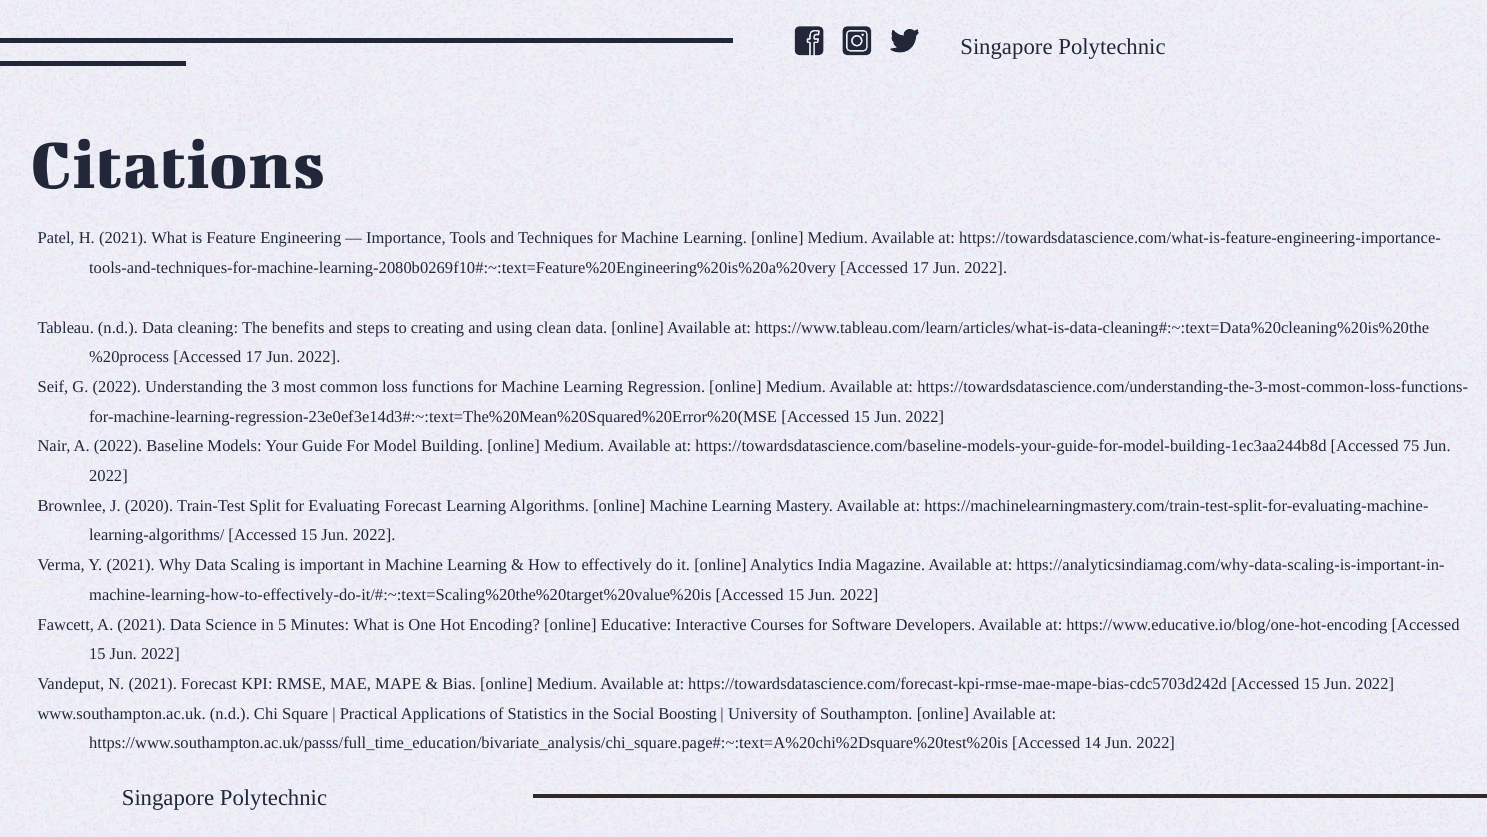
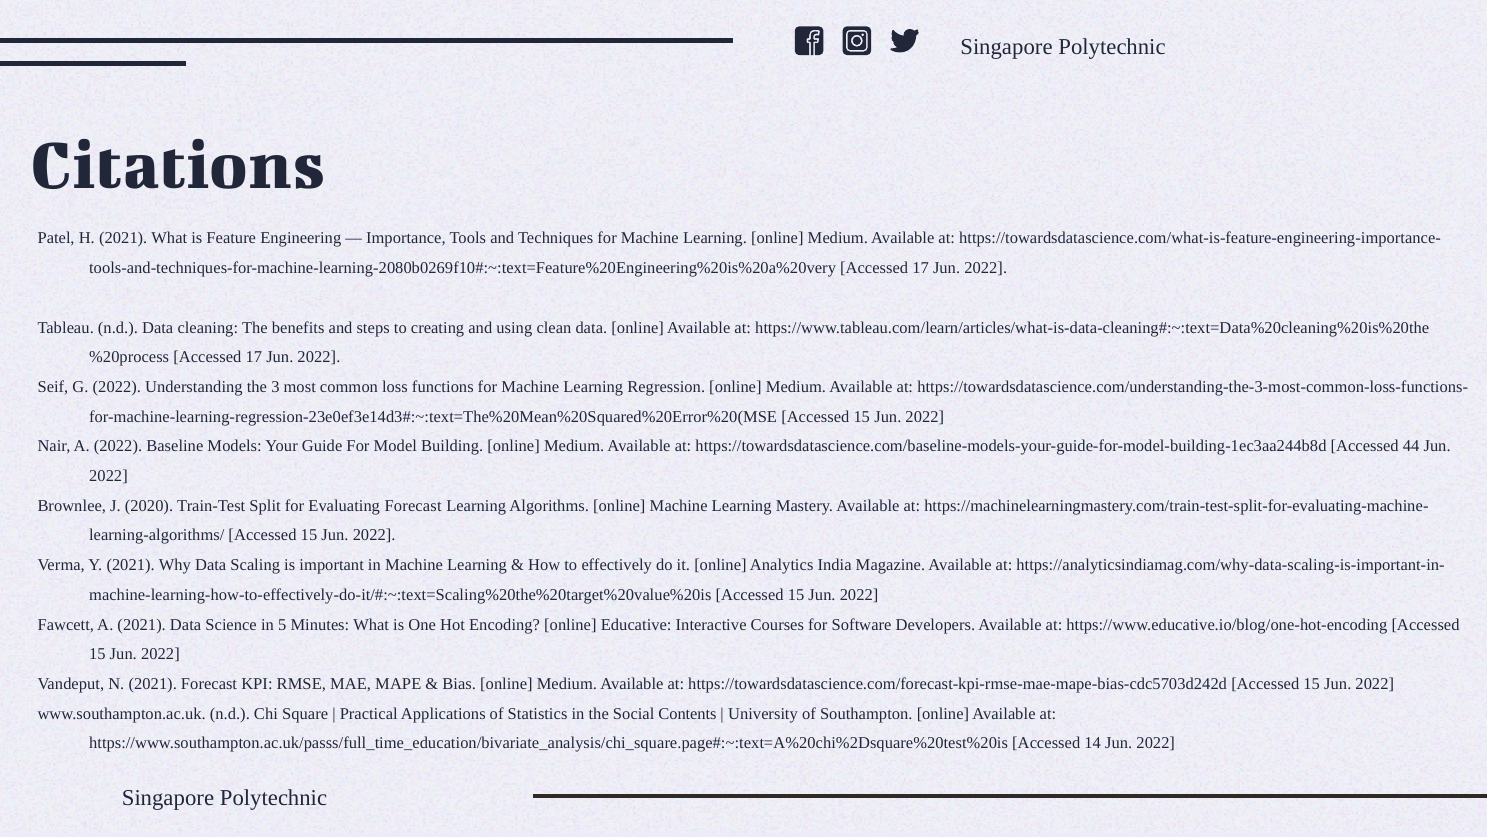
75: 75 -> 44
Boosting: Boosting -> Contents
